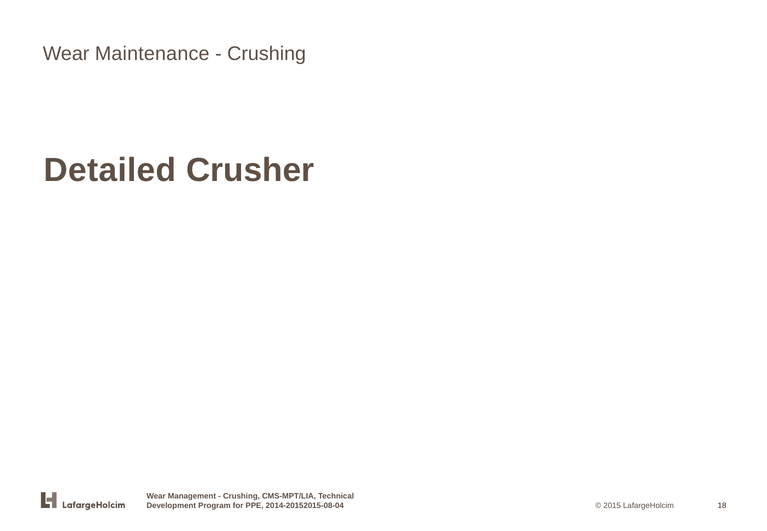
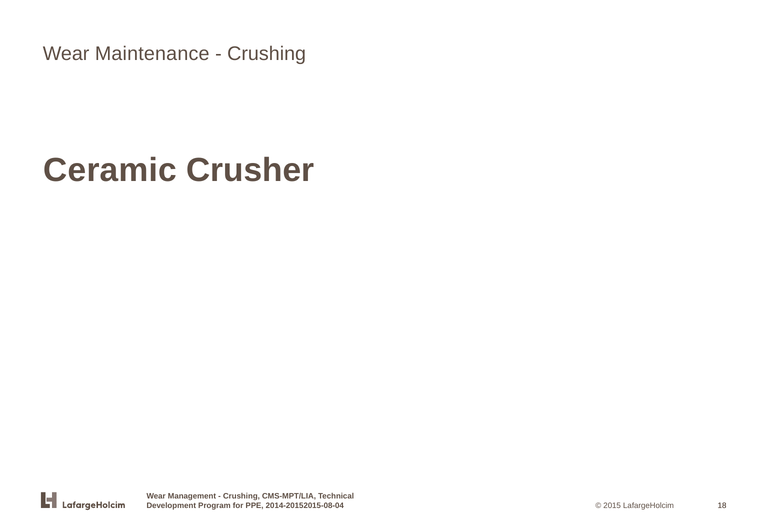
Detailed: Detailed -> Ceramic
